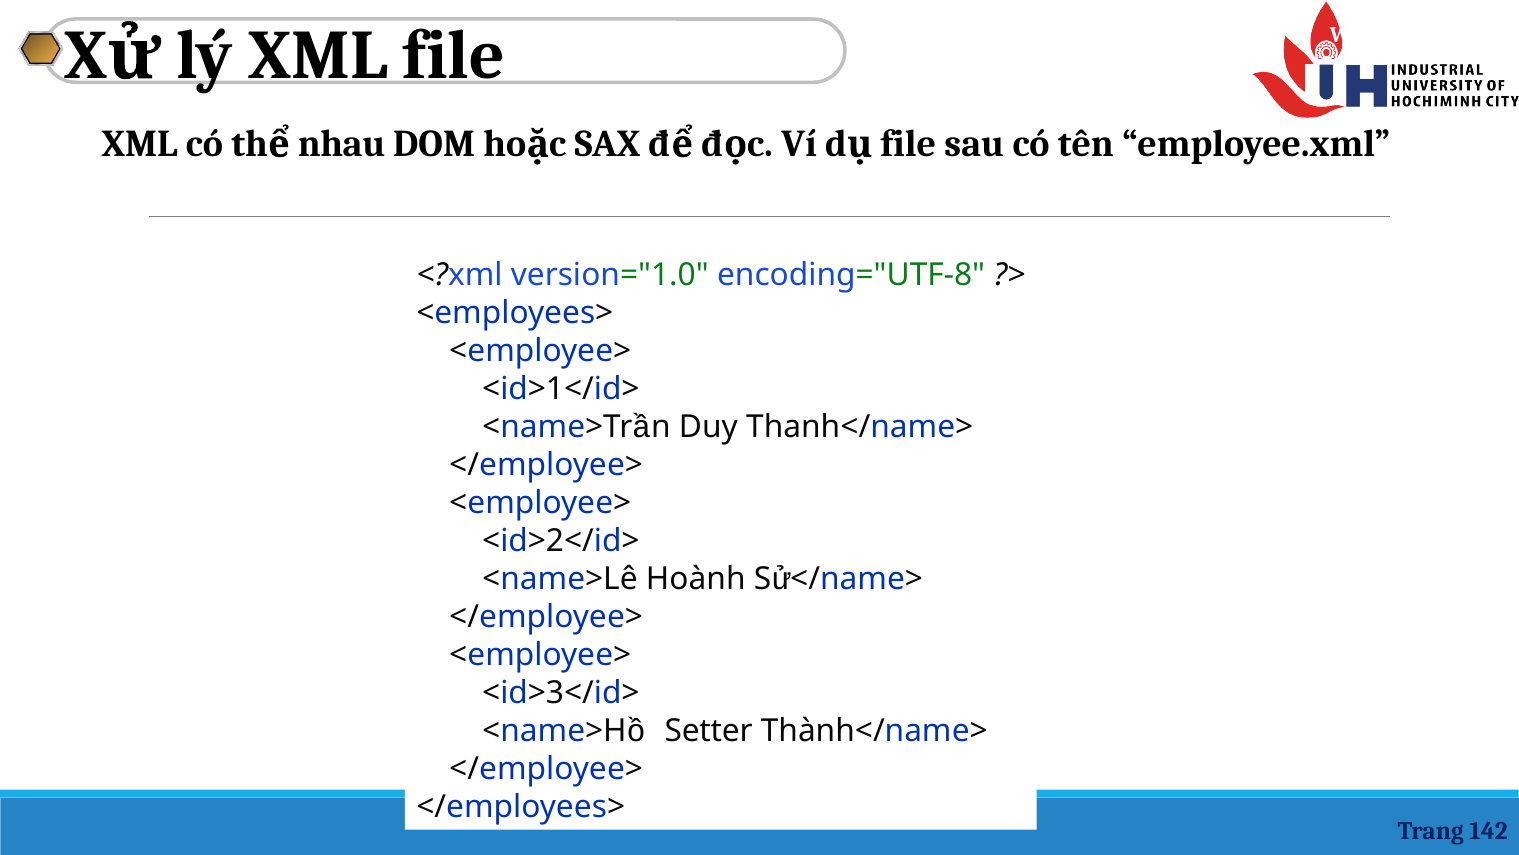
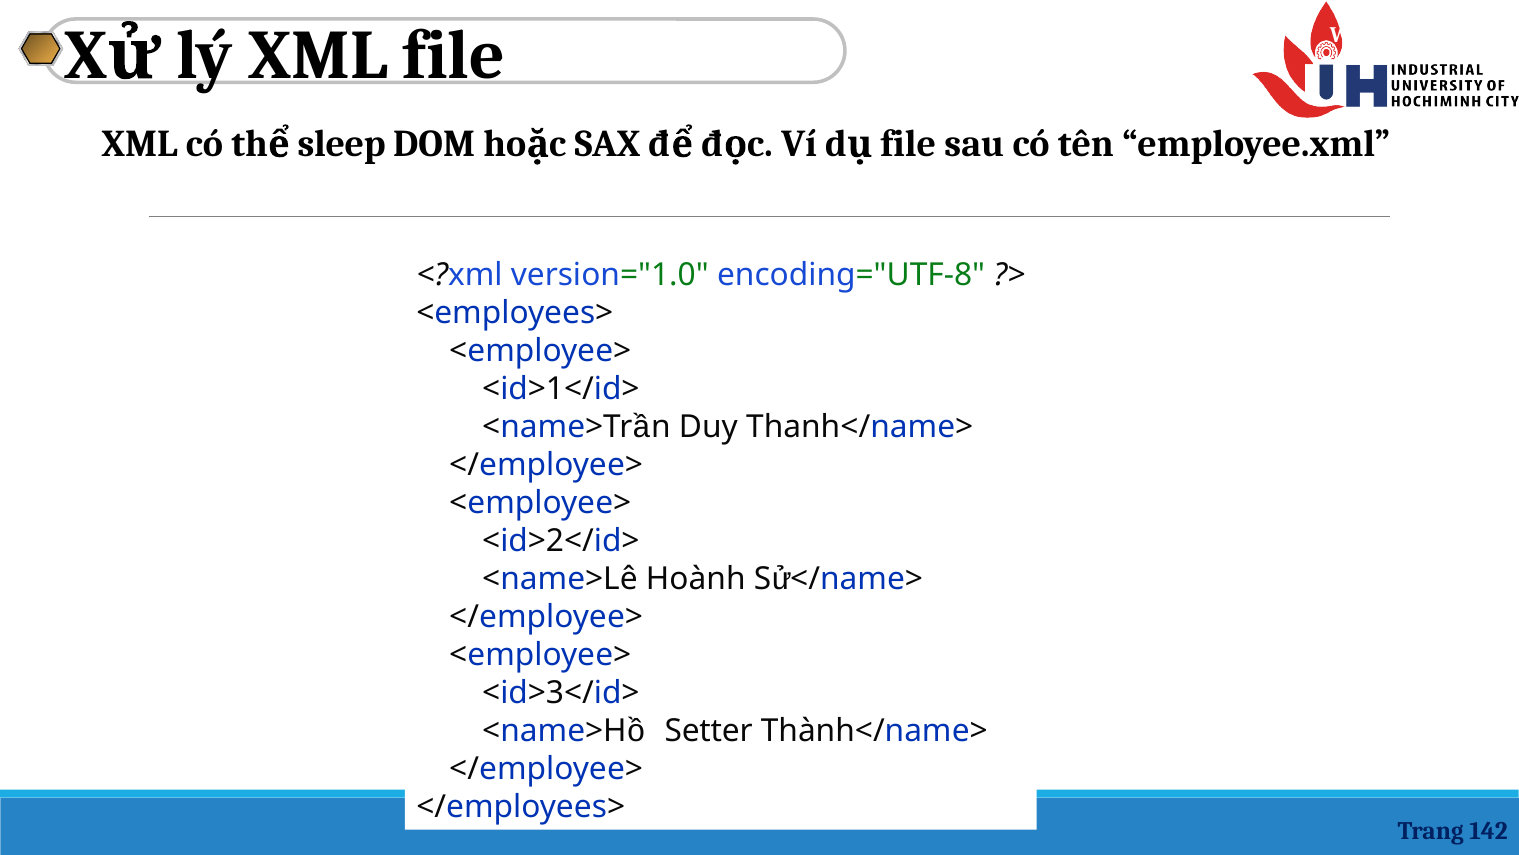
nhau: nhau -> sleep
